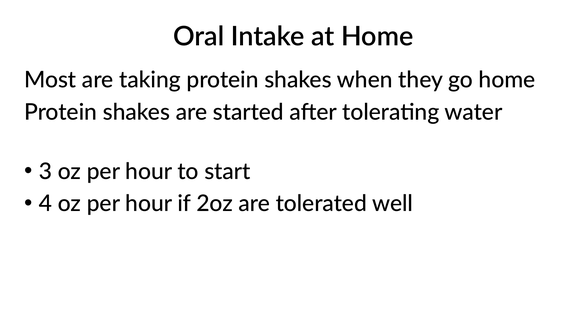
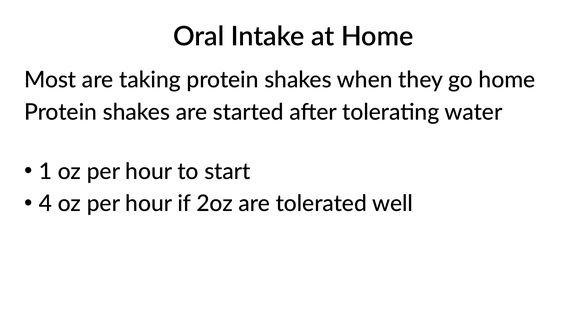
3: 3 -> 1
